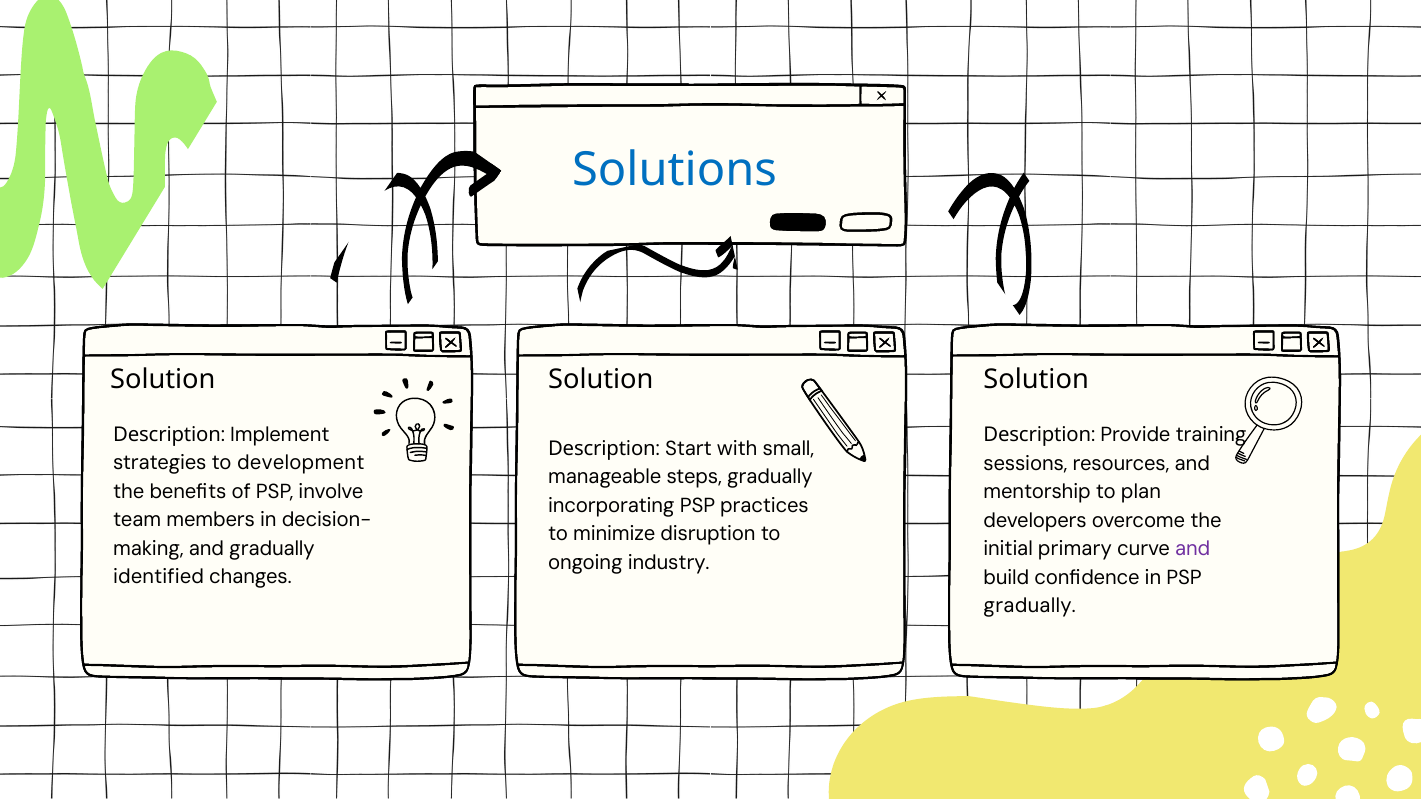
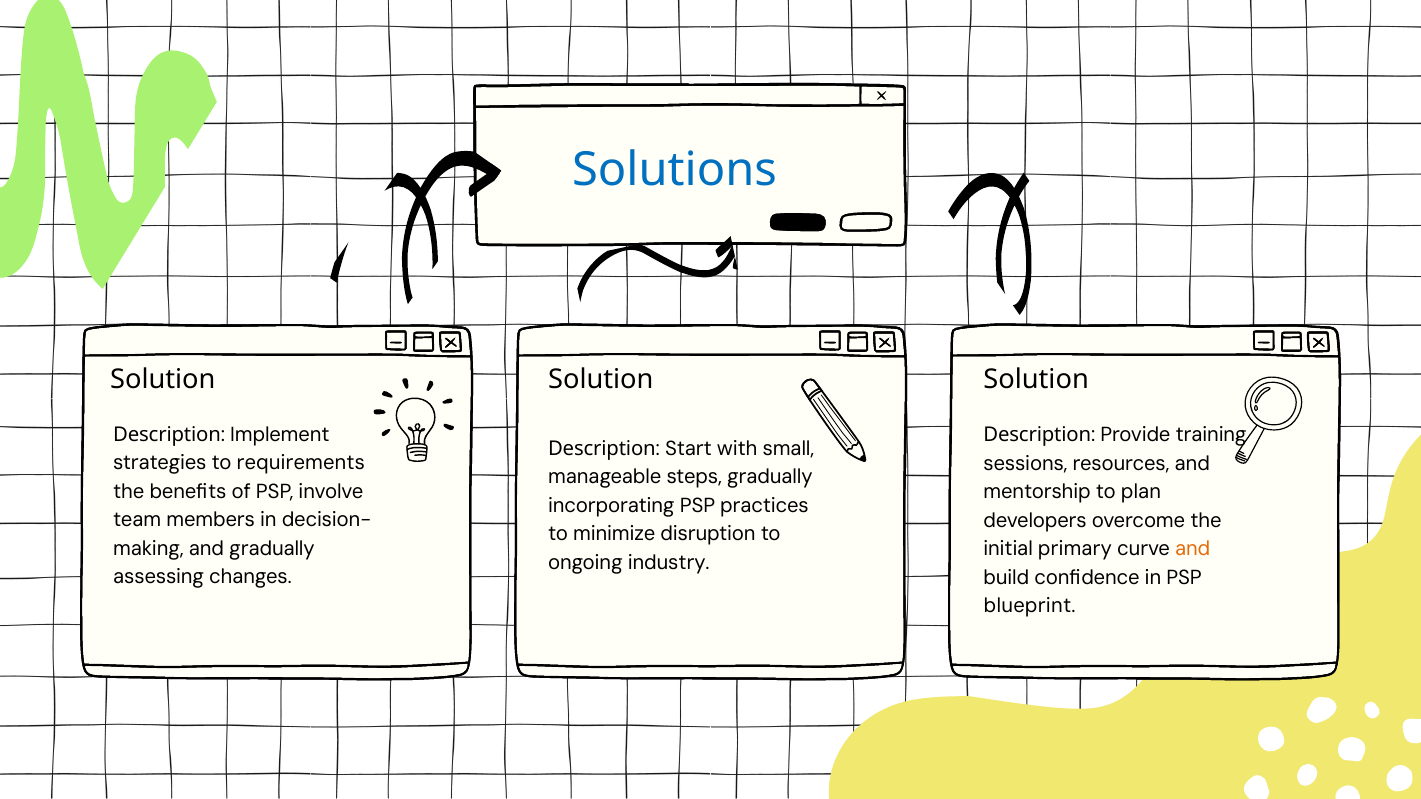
development: development -> requirements
and at (1193, 549) colour: purple -> orange
identified: identified -> assessing
gradually at (1030, 606): gradually -> blueprint
